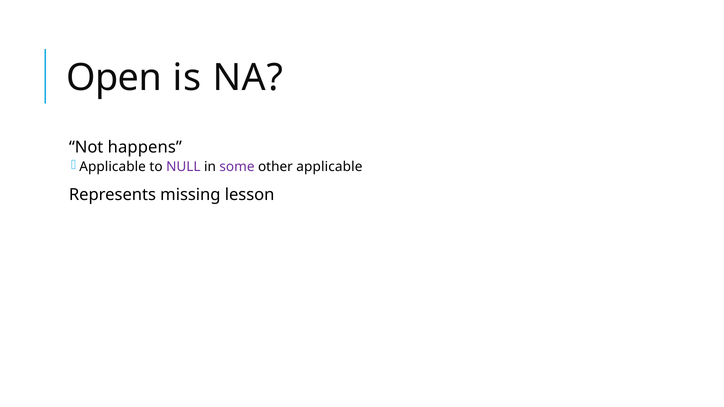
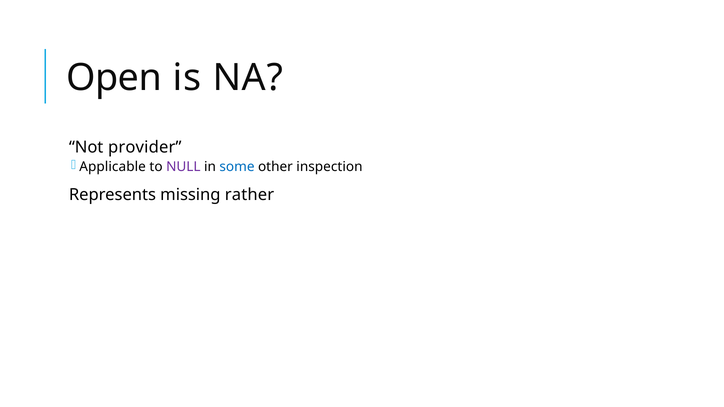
happens: happens -> provider
some colour: purple -> blue
other applicable: applicable -> inspection
lesson: lesson -> rather
